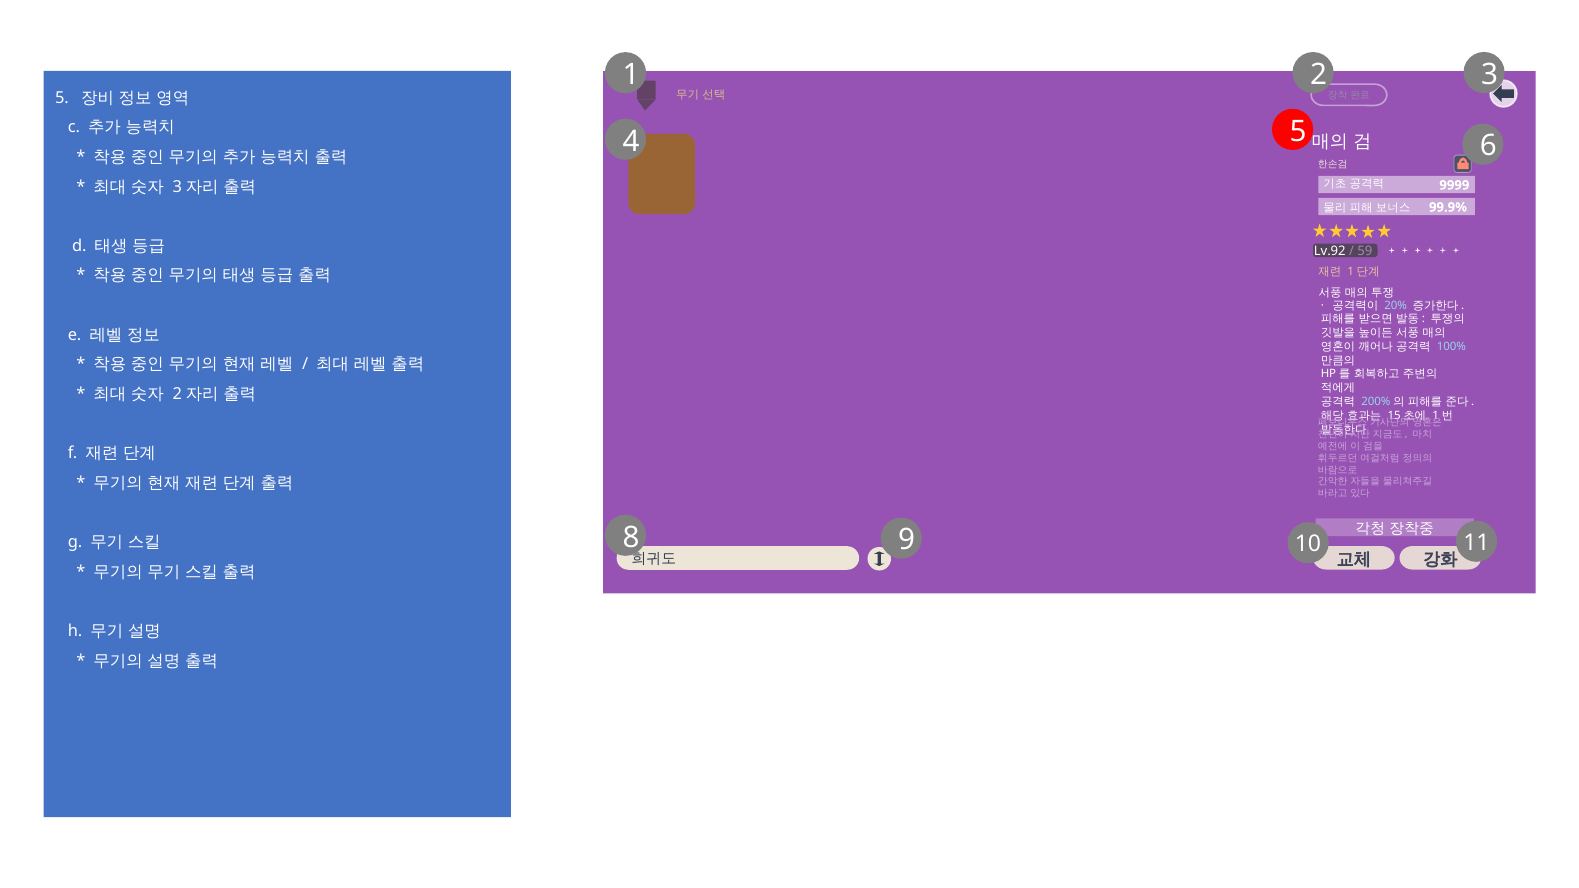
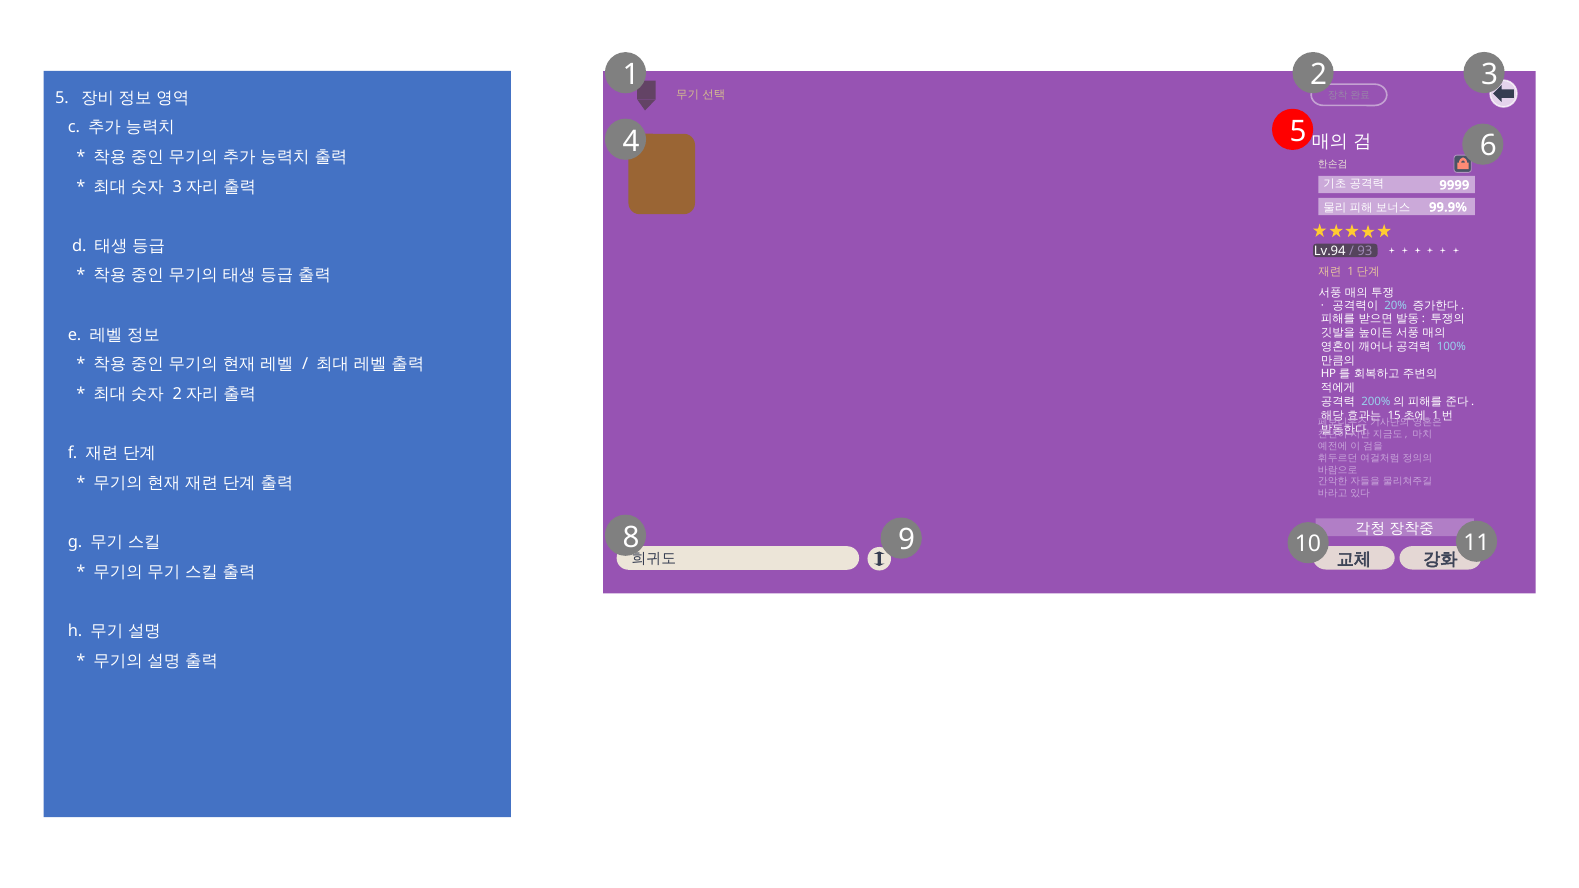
Lv.92: Lv.92 -> Lv.94
59: 59 -> 93
